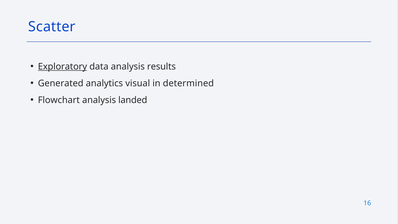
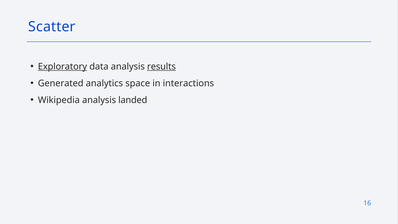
results underline: none -> present
visual: visual -> space
determined: determined -> interactions
Flowchart: Flowchart -> Wikipedia
